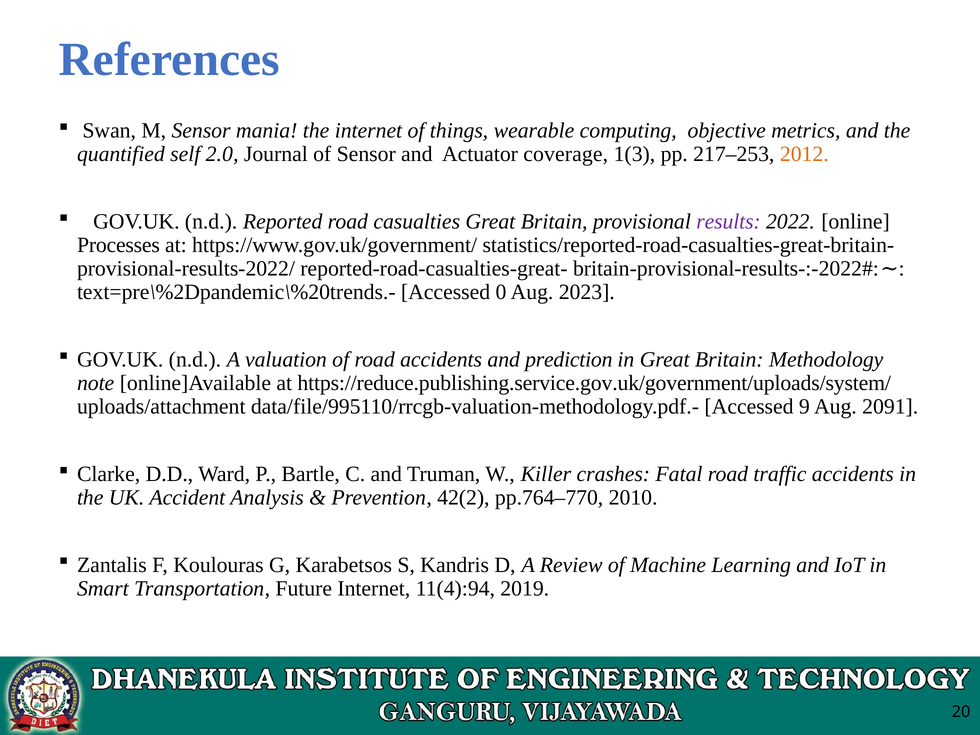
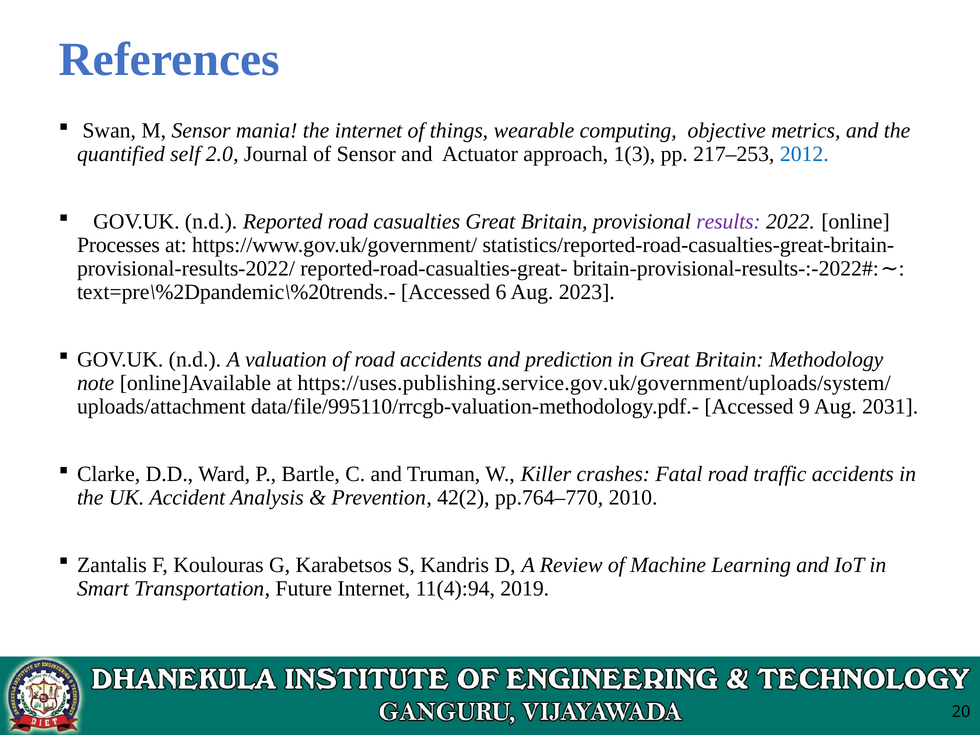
coverage: coverage -> approach
2012 colour: orange -> blue
0: 0 -> 6
https://reduce.publishing.service.gov.uk/government/uploads/system/: https://reduce.publishing.service.gov.uk/government/uploads/system/ -> https://uses.publishing.service.gov.uk/government/uploads/system/
2091: 2091 -> 2031
